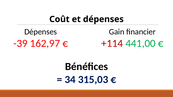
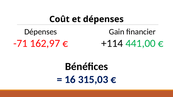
-39: -39 -> -71
+114 colour: red -> black
34: 34 -> 16
